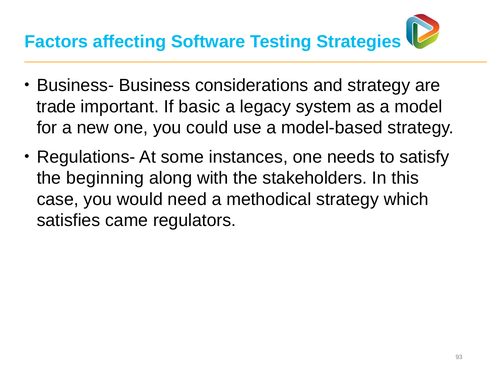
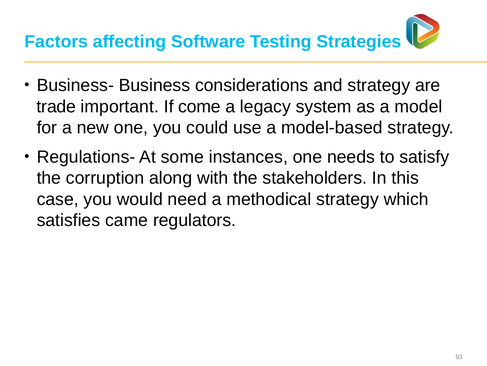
basic: basic -> come
beginning: beginning -> corruption
